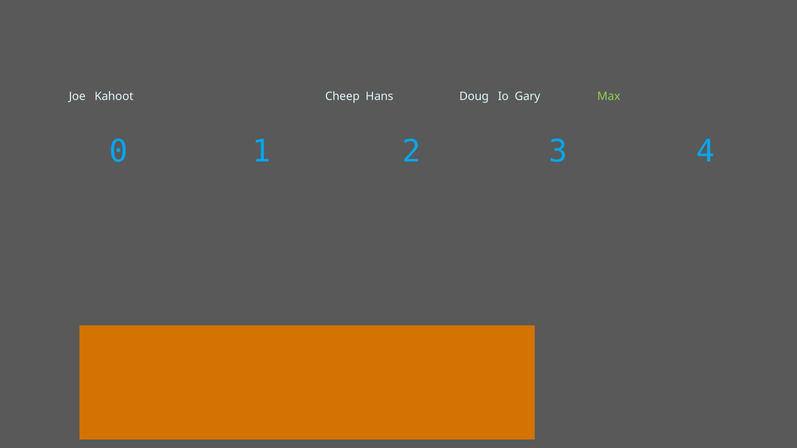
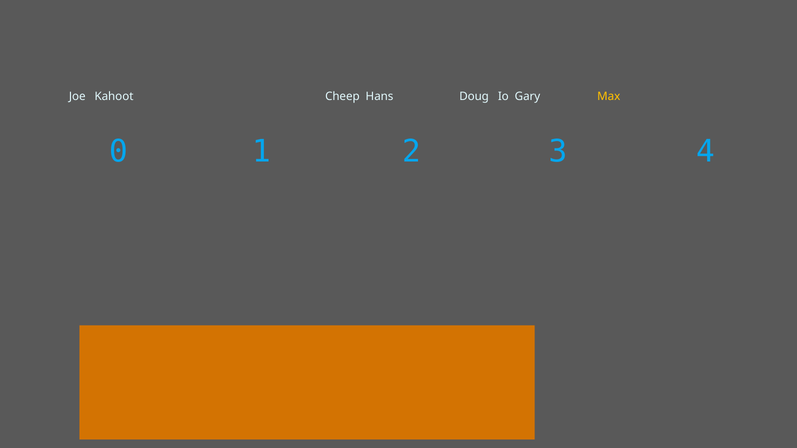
Max colour: light green -> yellow
